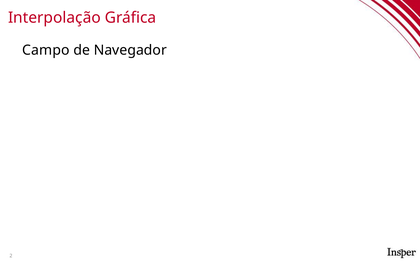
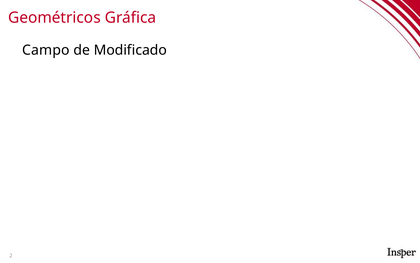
Interpolação: Interpolação -> Geométricos
Navegador: Navegador -> Modificado
